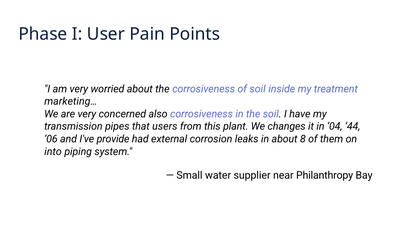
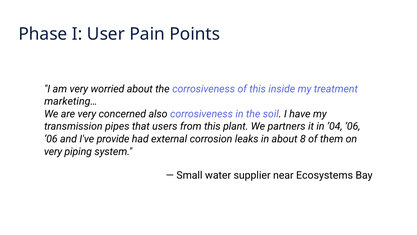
of soil: soil -> this
changes: changes -> partners
’04 44: 44 -> 06
into at (53, 151): into -> very
Philanthropy: Philanthropy -> Ecosystems
